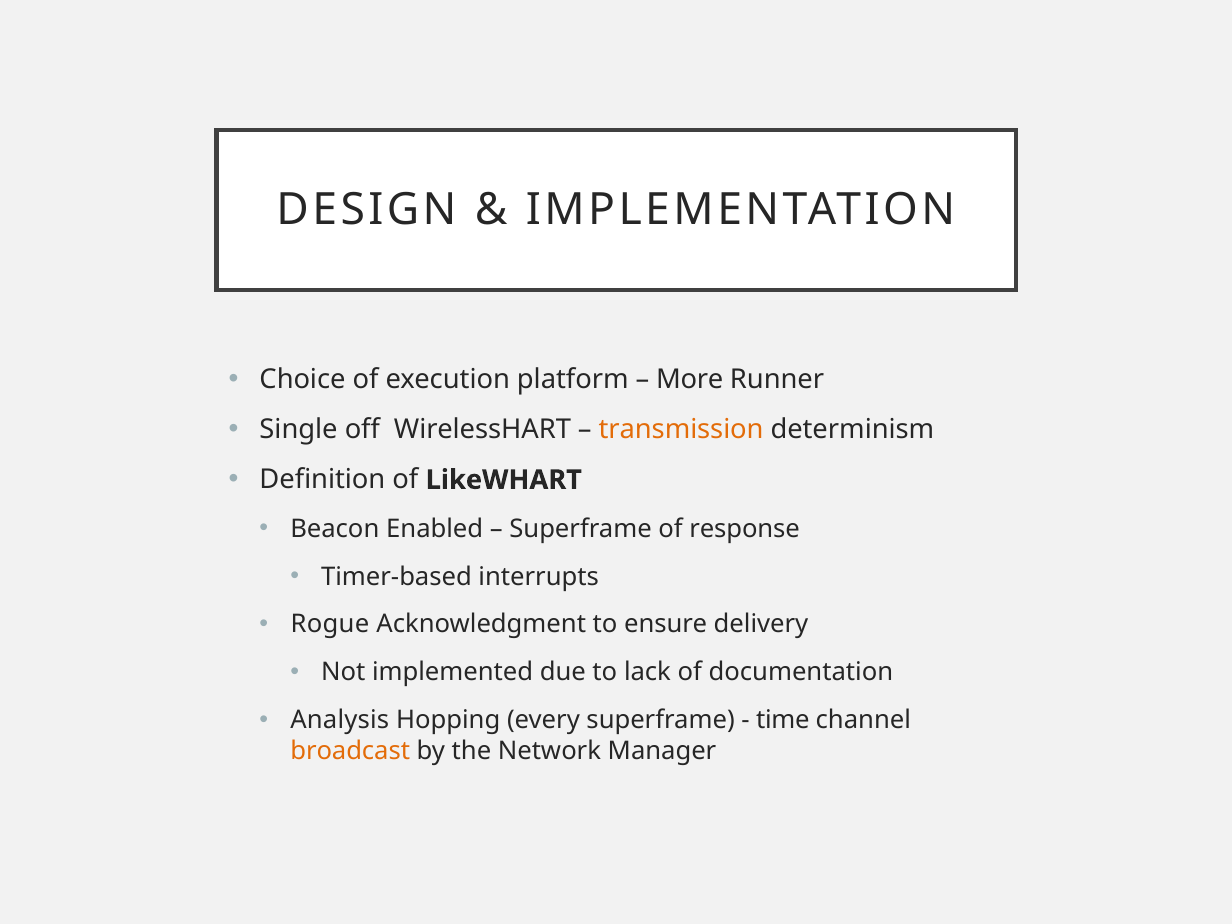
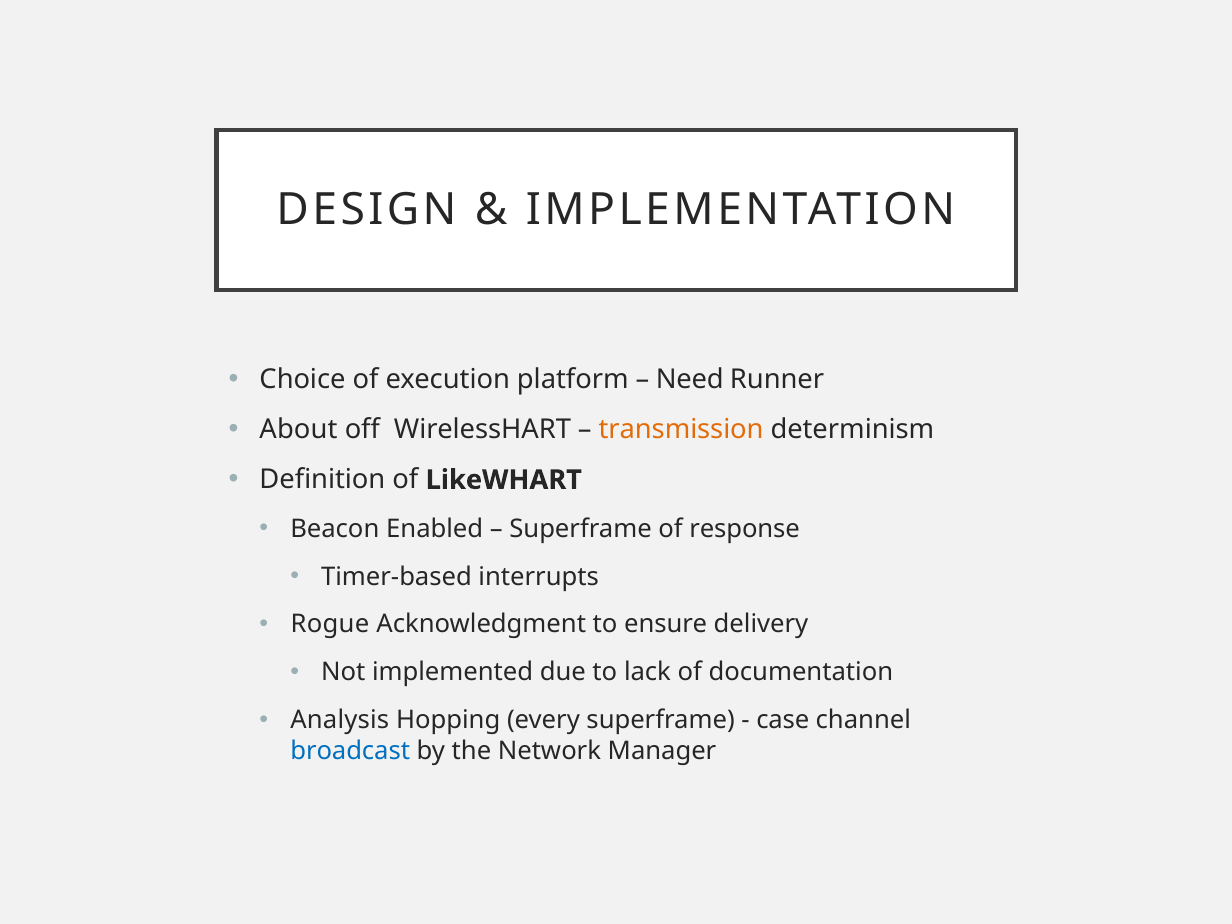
More: More -> Need
Single: Single -> About
time: time -> case
broadcast colour: orange -> blue
